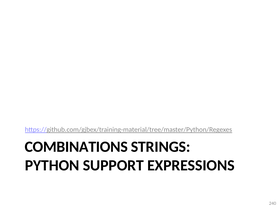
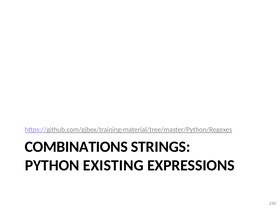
SUPPORT: SUPPORT -> EXISTING
